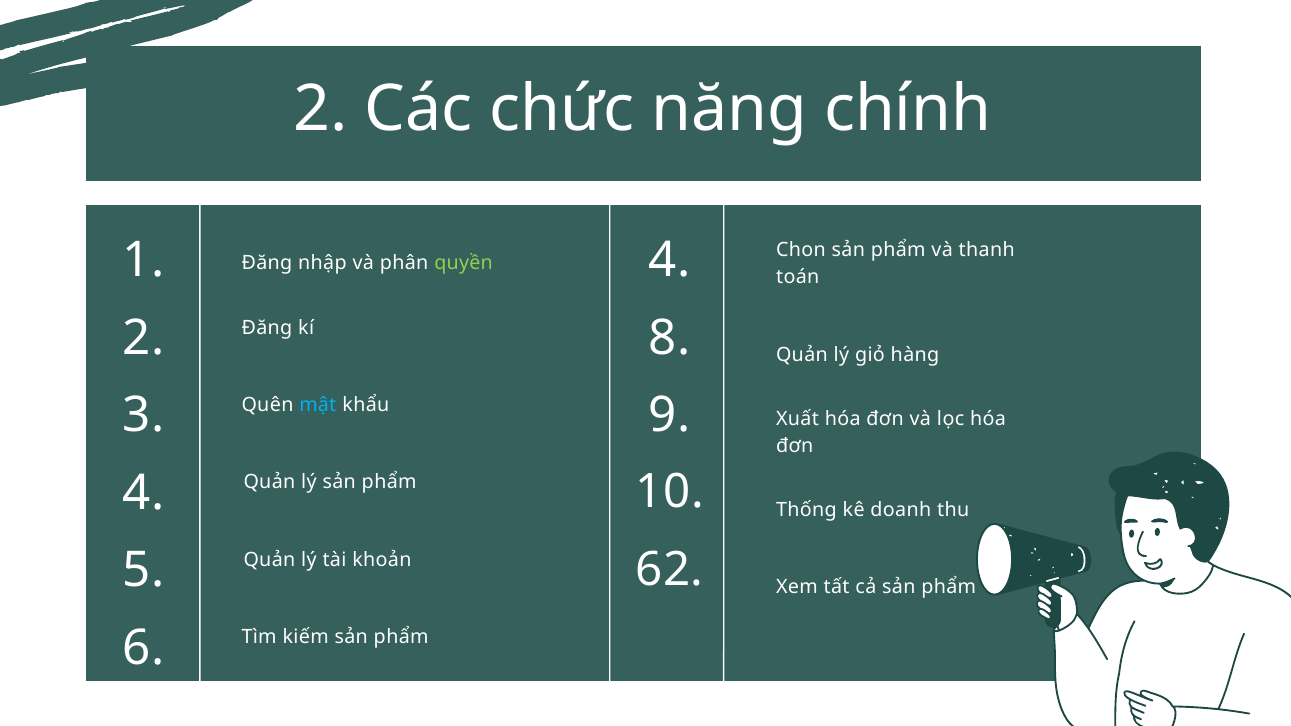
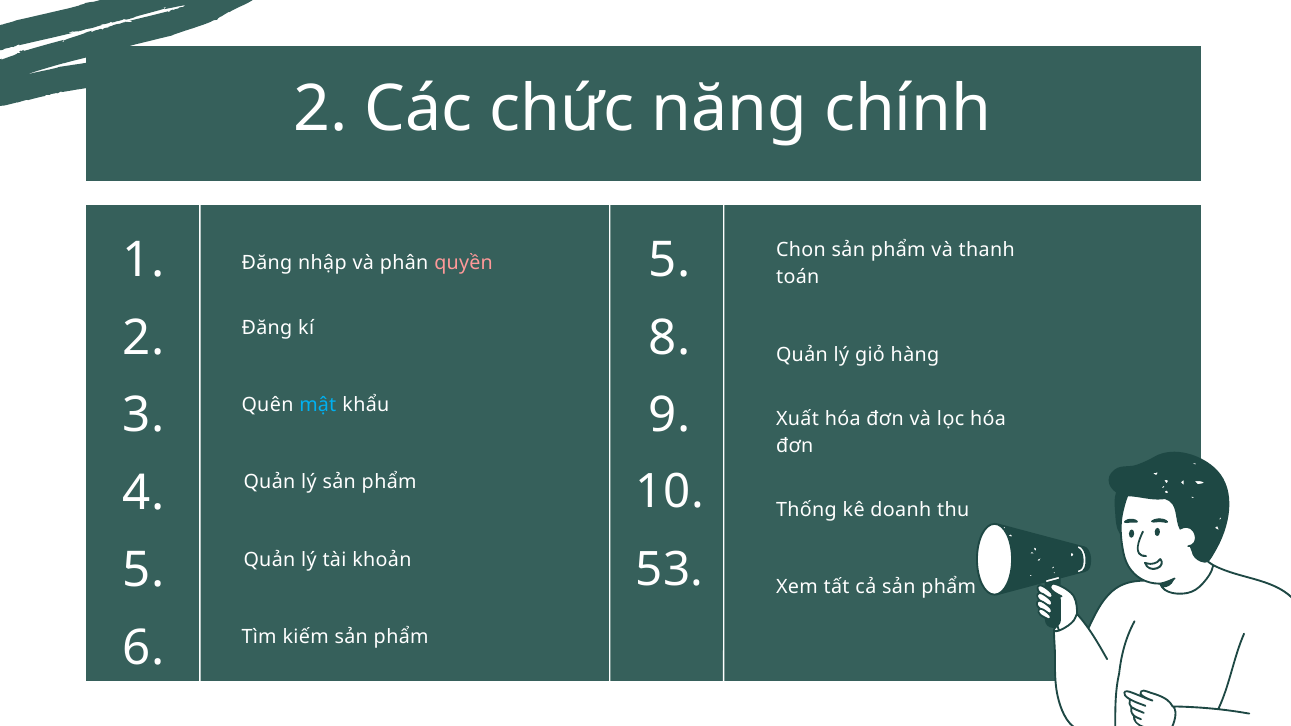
1 4: 4 -> 5
quyền colour: light green -> pink
62: 62 -> 53
